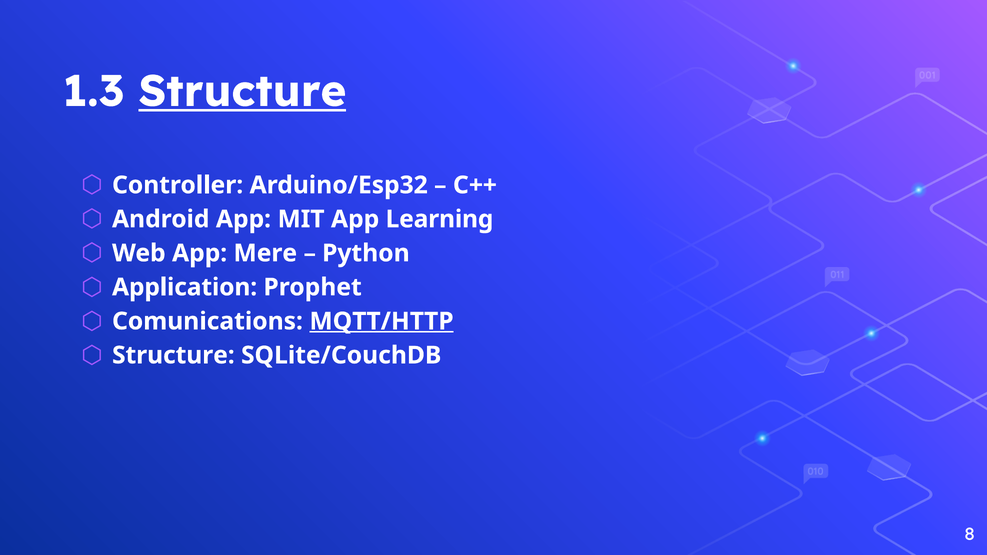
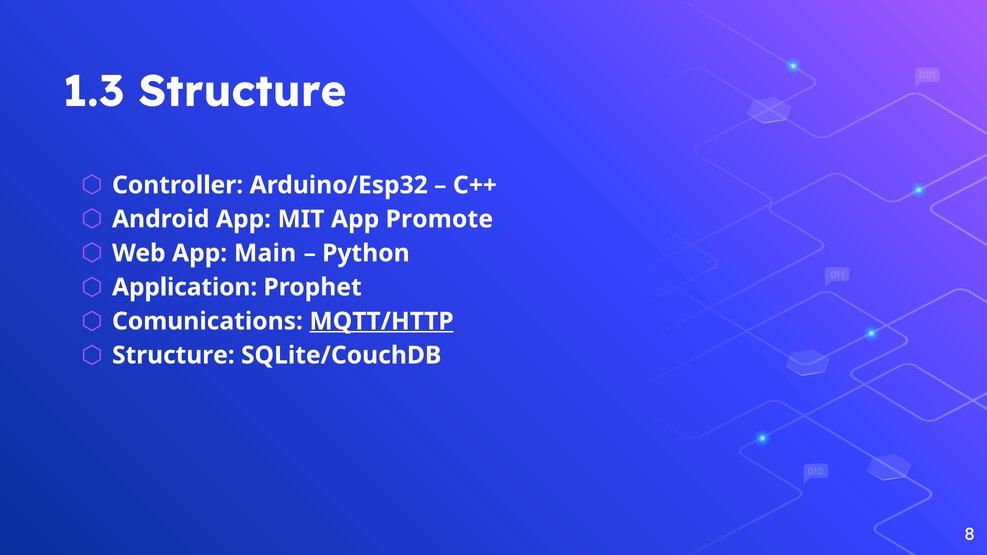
Structure at (242, 91) underline: present -> none
Learning: Learning -> Promote
Mere: Mere -> Main
